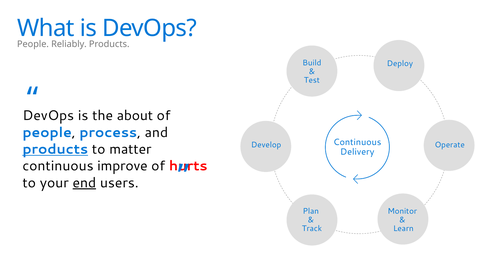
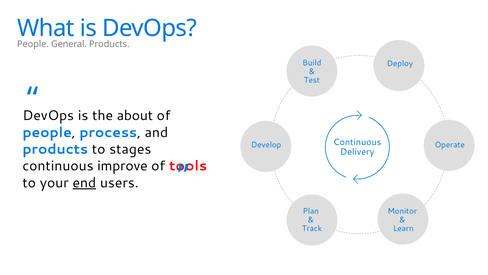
Reliably: Reliably -> General
products at (55, 149) underline: present -> none
matter: matter -> stages
hurts: hurts -> tools
